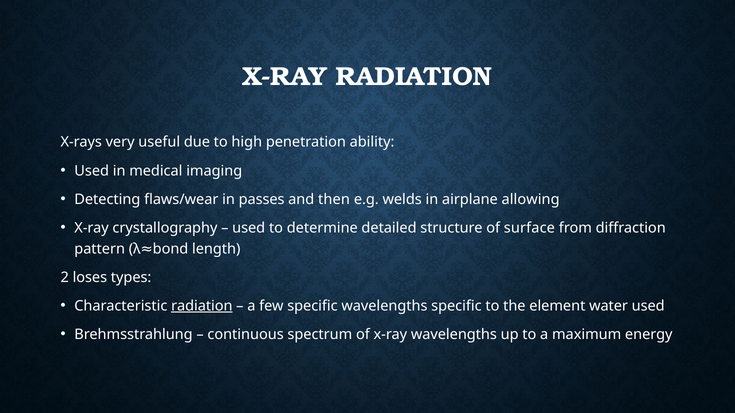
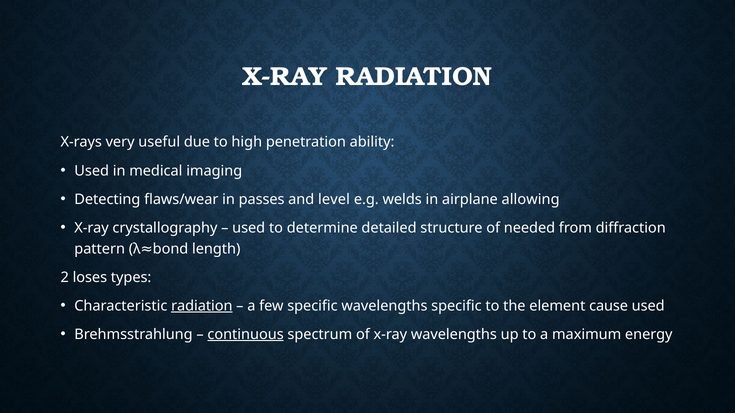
then: then -> level
surface: surface -> needed
water: water -> cause
continuous underline: none -> present
